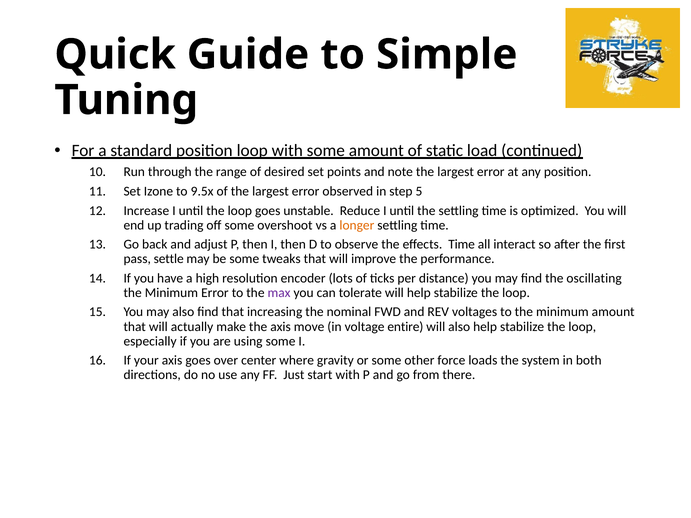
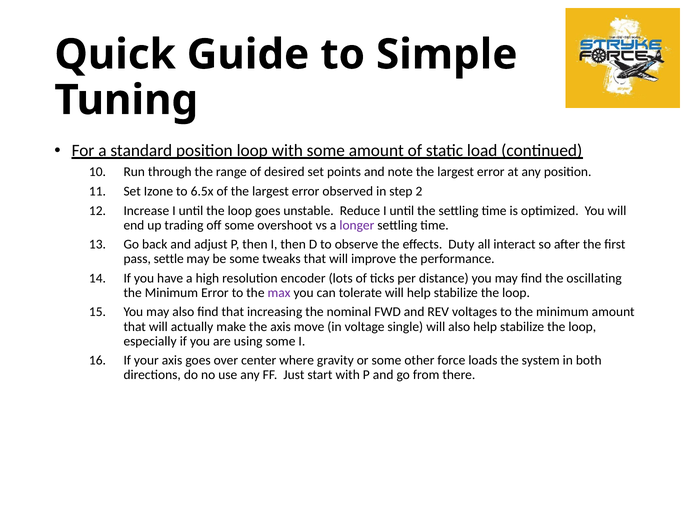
9.5x: 9.5x -> 6.5x
5: 5 -> 2
longer colour: orange -> purple
effects Time: Time -> Duty
entire: entire -> single
